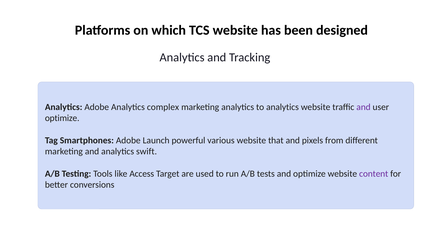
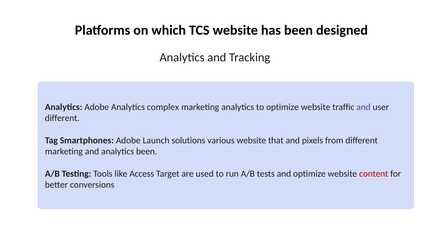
to analytics: analytics -> optimize
optimize at (62, 118): optimize -> different
powerful: powerful -> solutions
analytics swift: swift -> been
content colour: purple -> red
